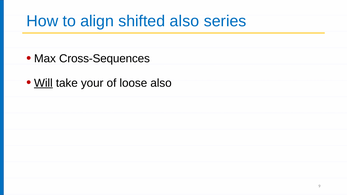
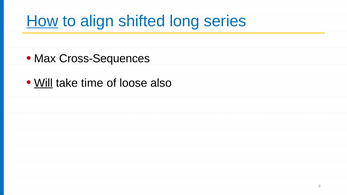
How underline: none -> present
shifted also: also -> long
your: your -> time
